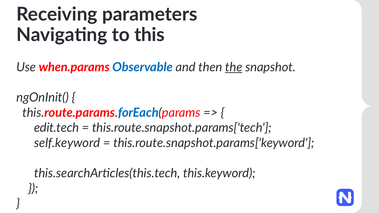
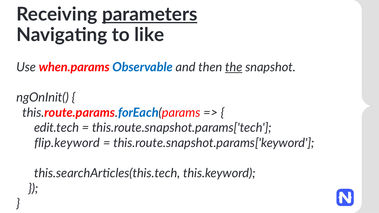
parameters underline: none -> present
this: this -> like
self.keyword: self.keyword -> flip.keyword
